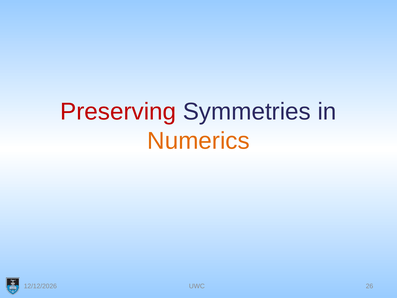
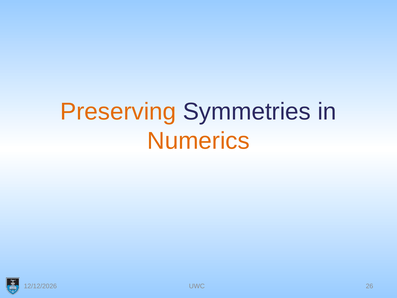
Preserving colour: red -> orange
